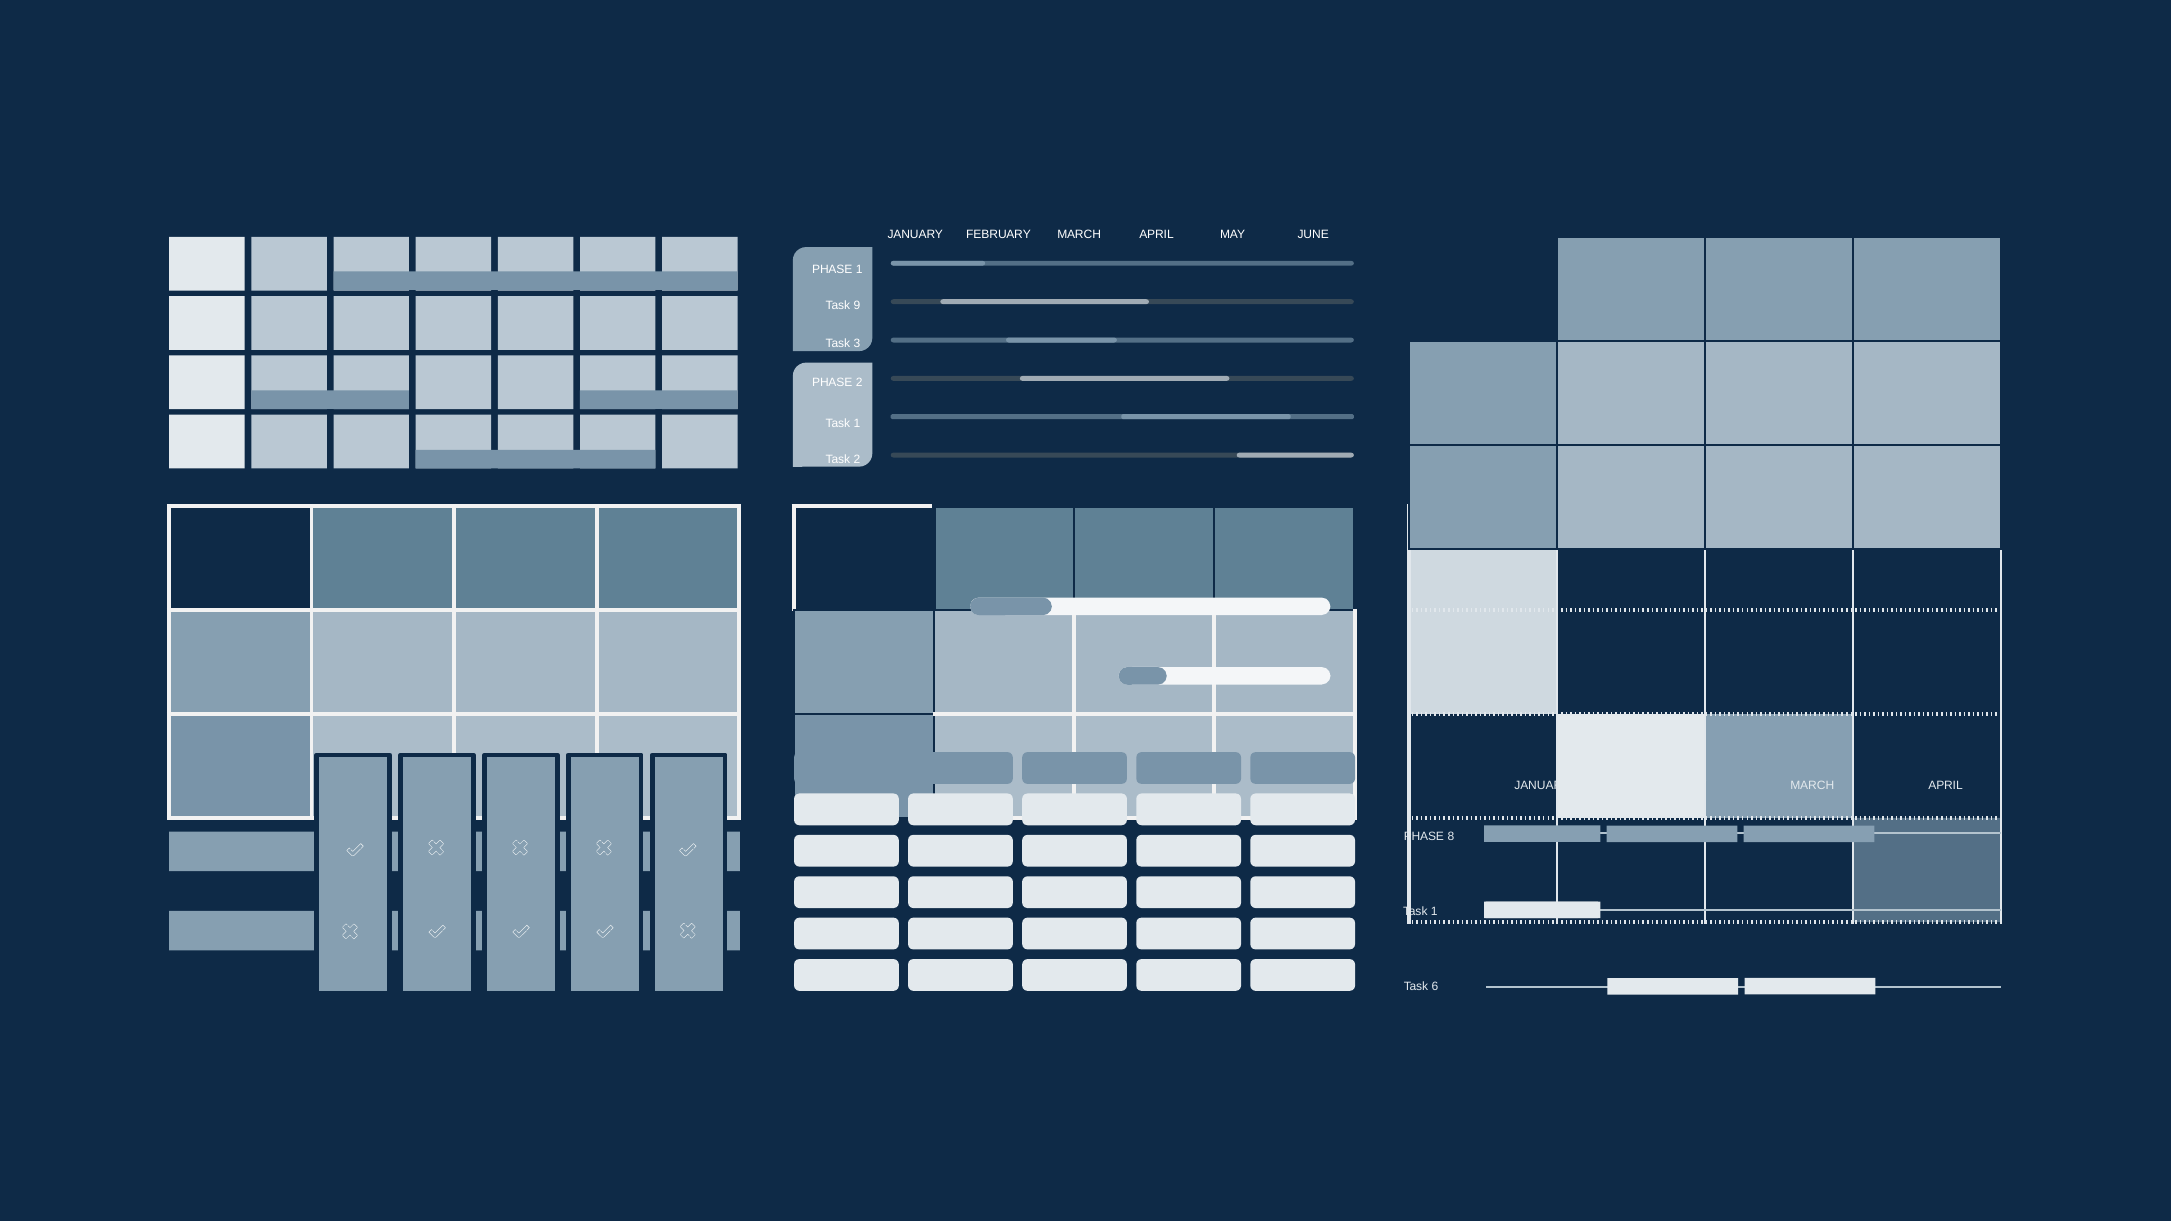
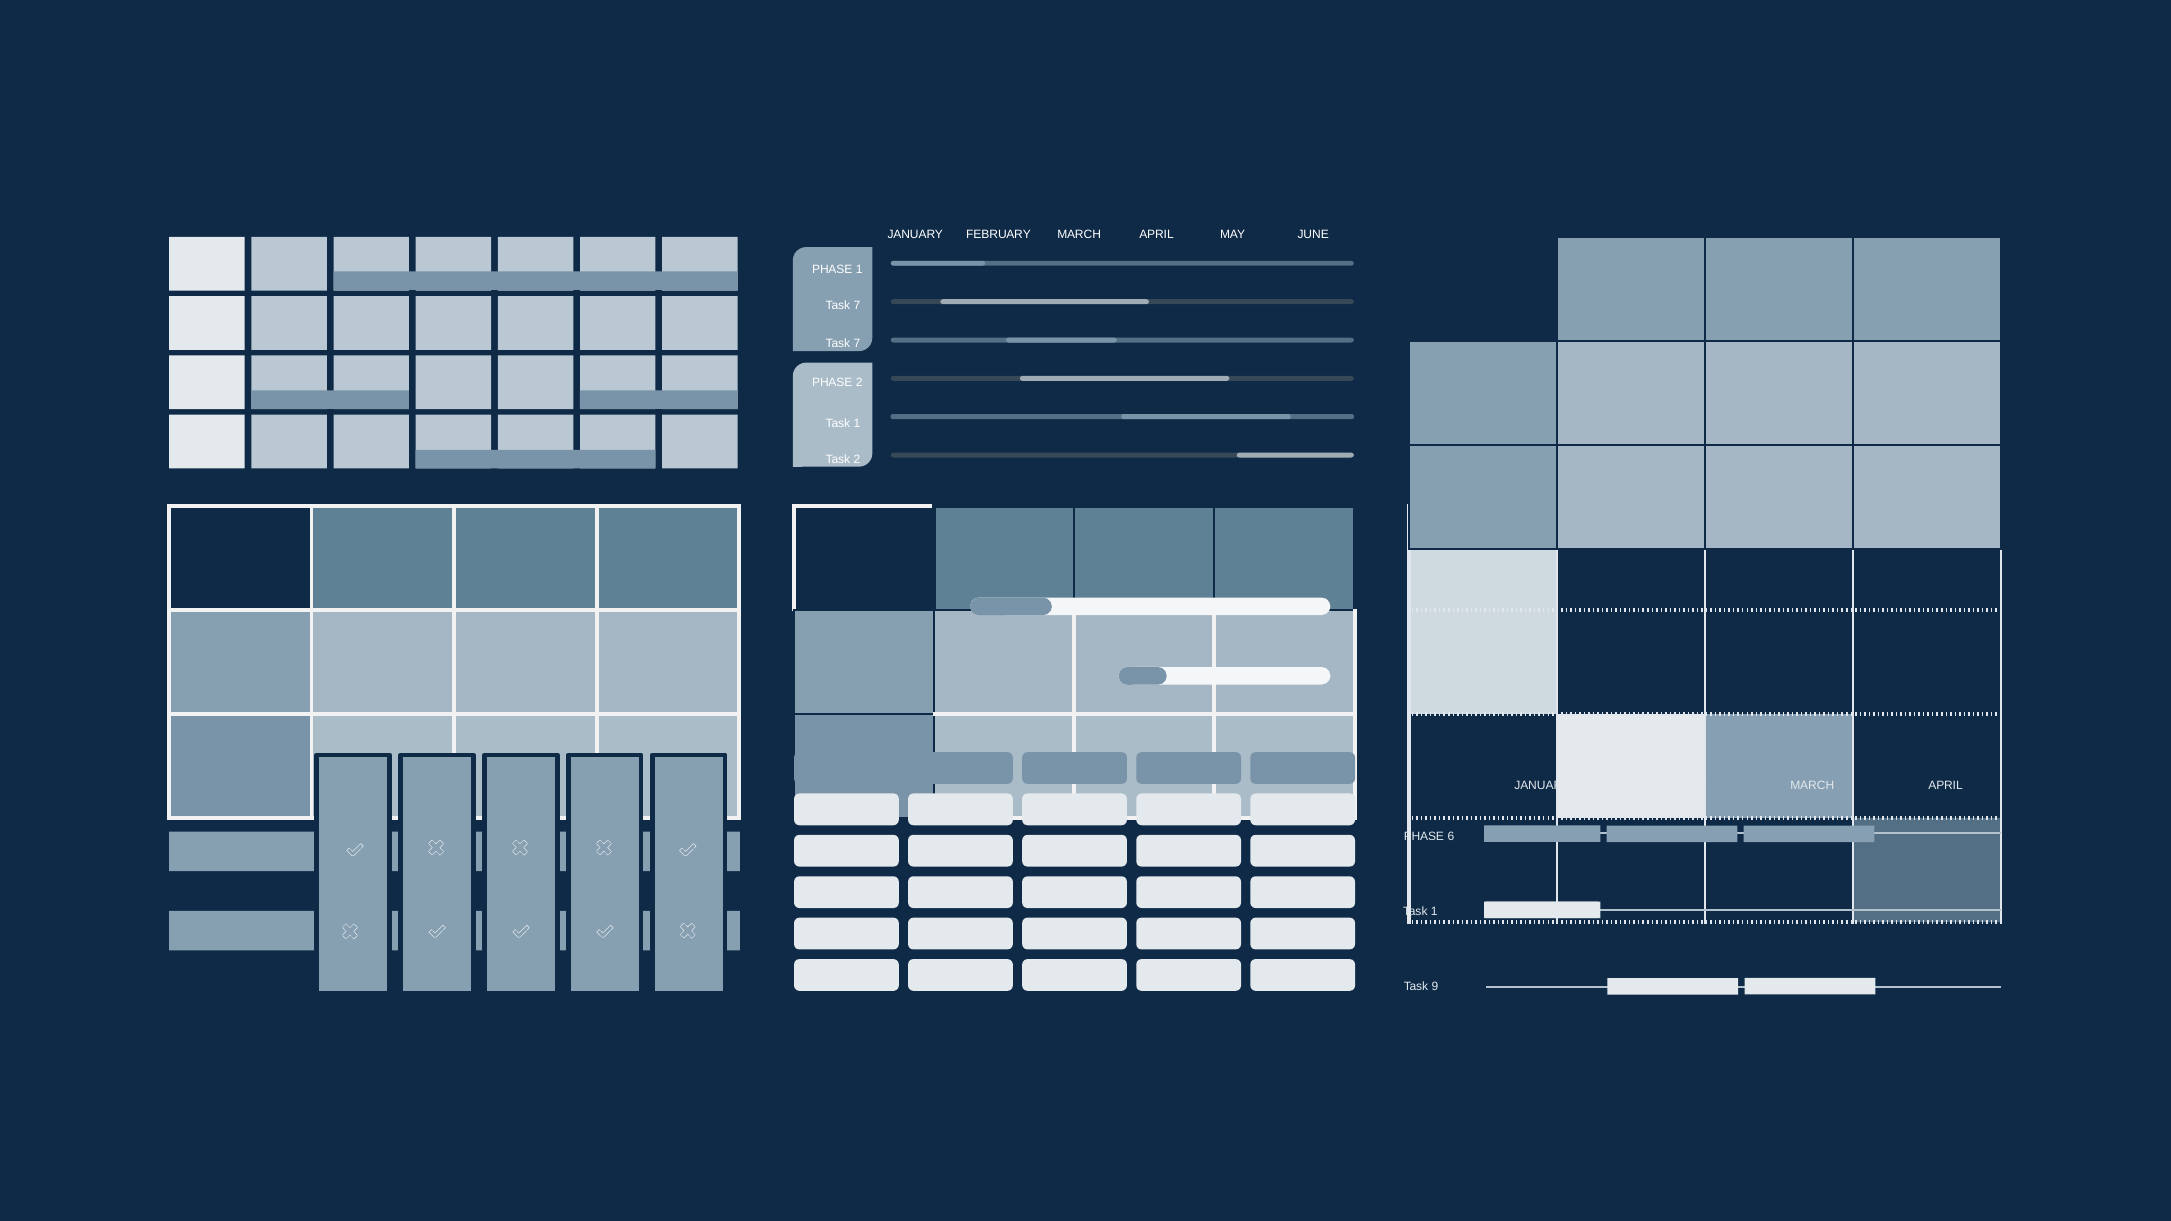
9 at (857, 306): 9 -> 7
3 at (857, 344): 3 -> 7
8: 8 -> 6
6: 6 -> 9
